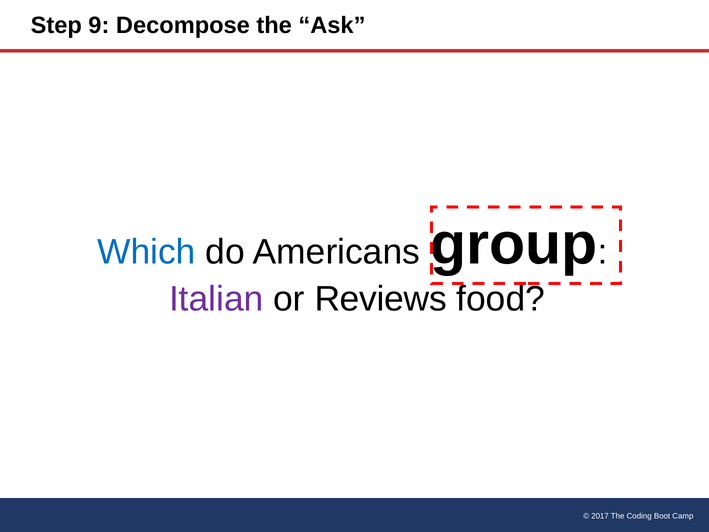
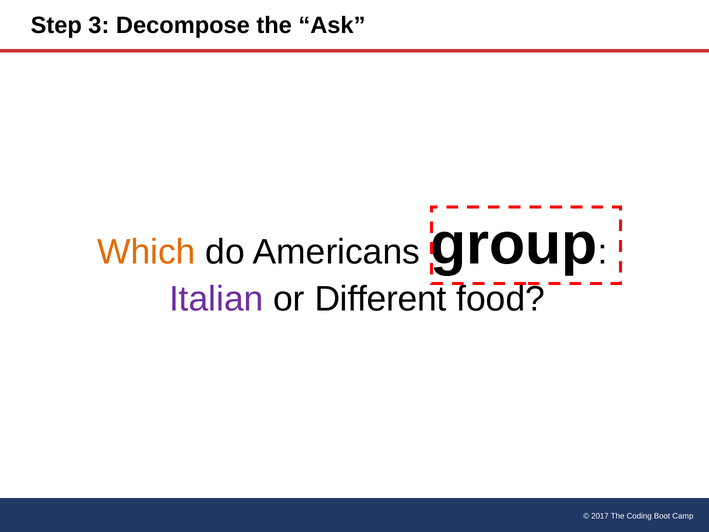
9: 9 -> 3
Which colour: blue -> orange
Reviews: Reviews -> Different
